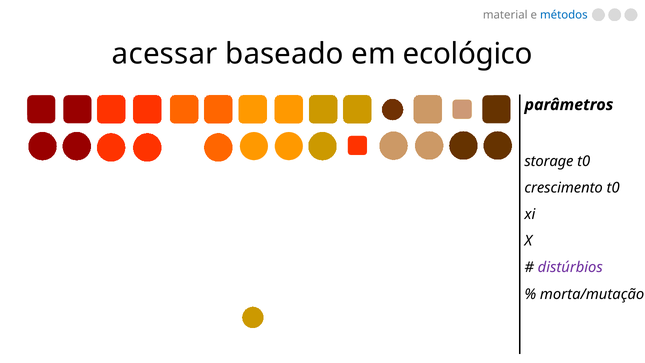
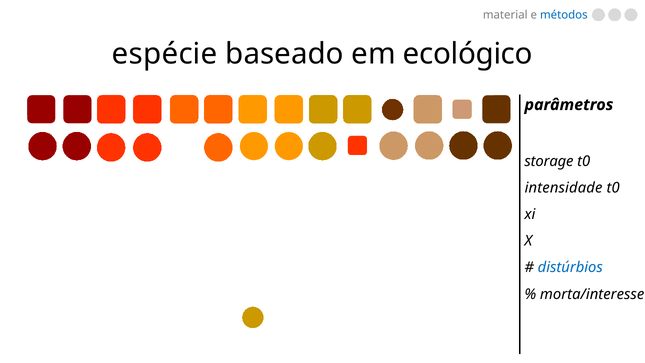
acessar: acessar -> espécie
crescimento: crescimento -> intensidade
distúrbios colour: purple -> blue
morta/mutação: morta/mutação -> morta/interesse
